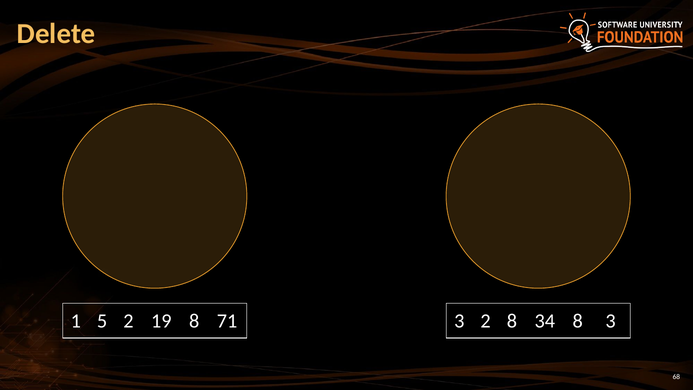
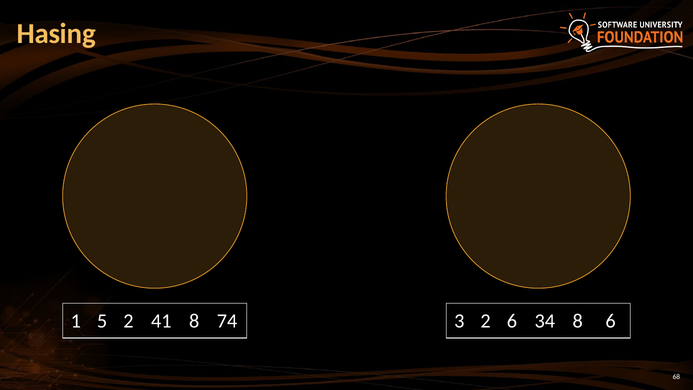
Delete: Delete -> Hasing
19: 19 -> 41
71: 71 -> 74
2 8: 8 -> 6
8 3: 3 -> 6
